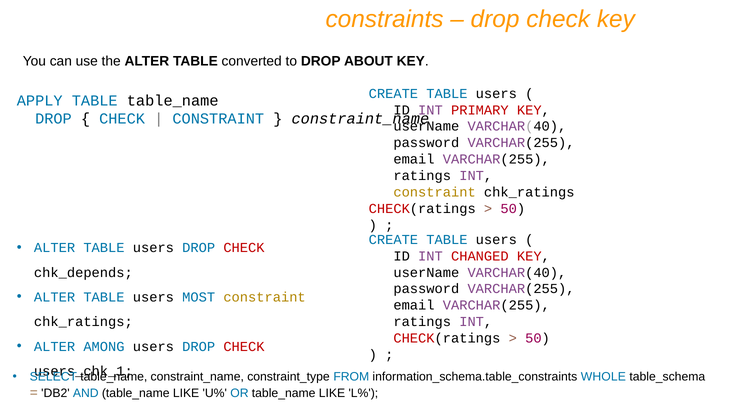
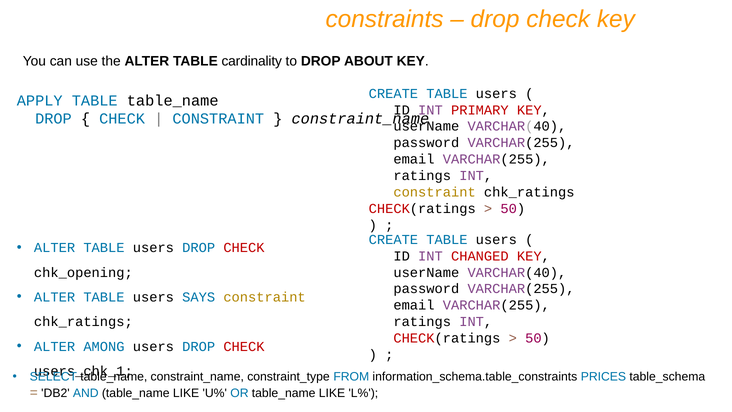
converted: converted -> cardinality
chk_depends: chk_depends -> chk_opening
MOST: MOST -> SAYS
WHOLE: WHOLE -> PRICES
